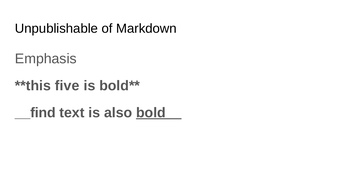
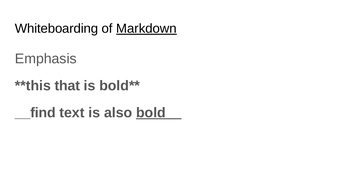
Unpublishable: Unpublishable -> Whiteboarding
Markdown underline: none -> present
five: five -> that
